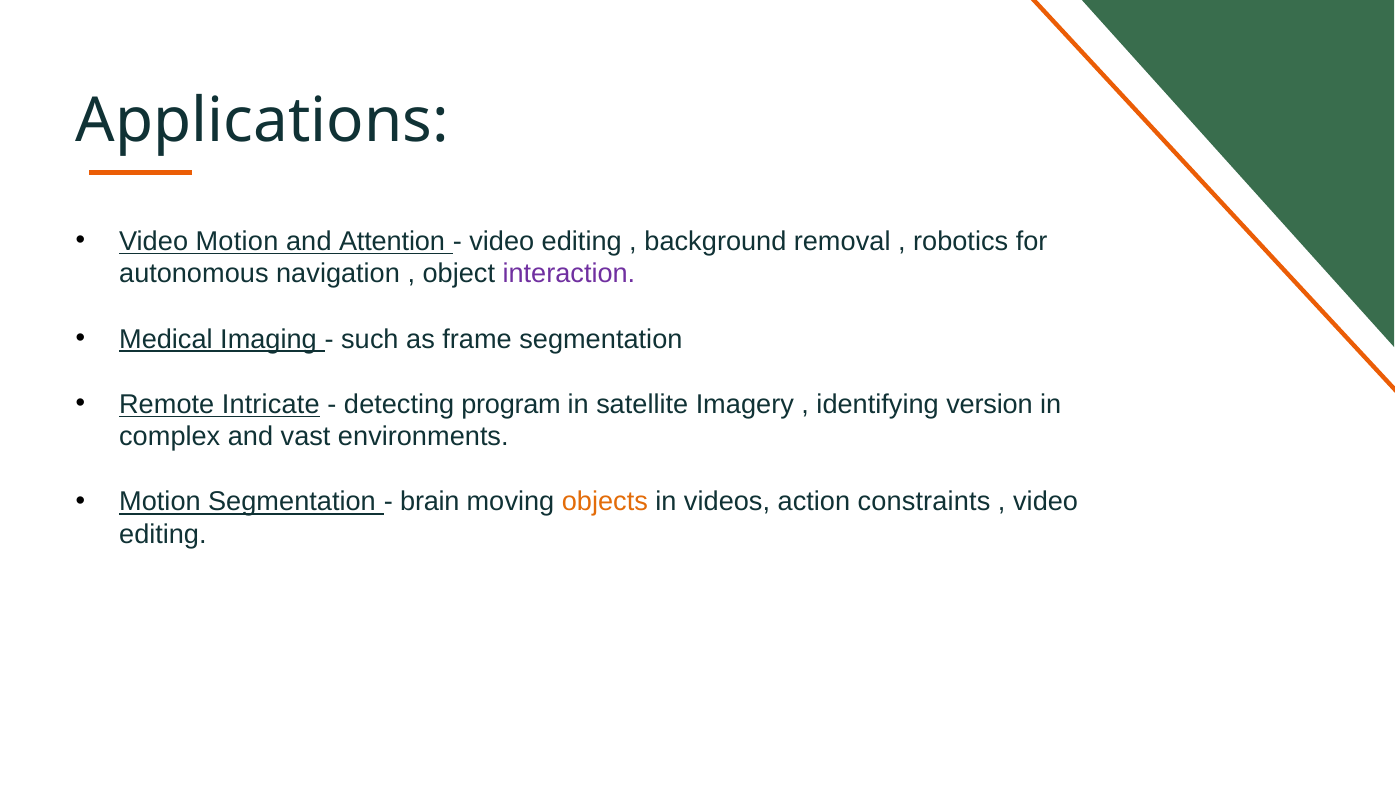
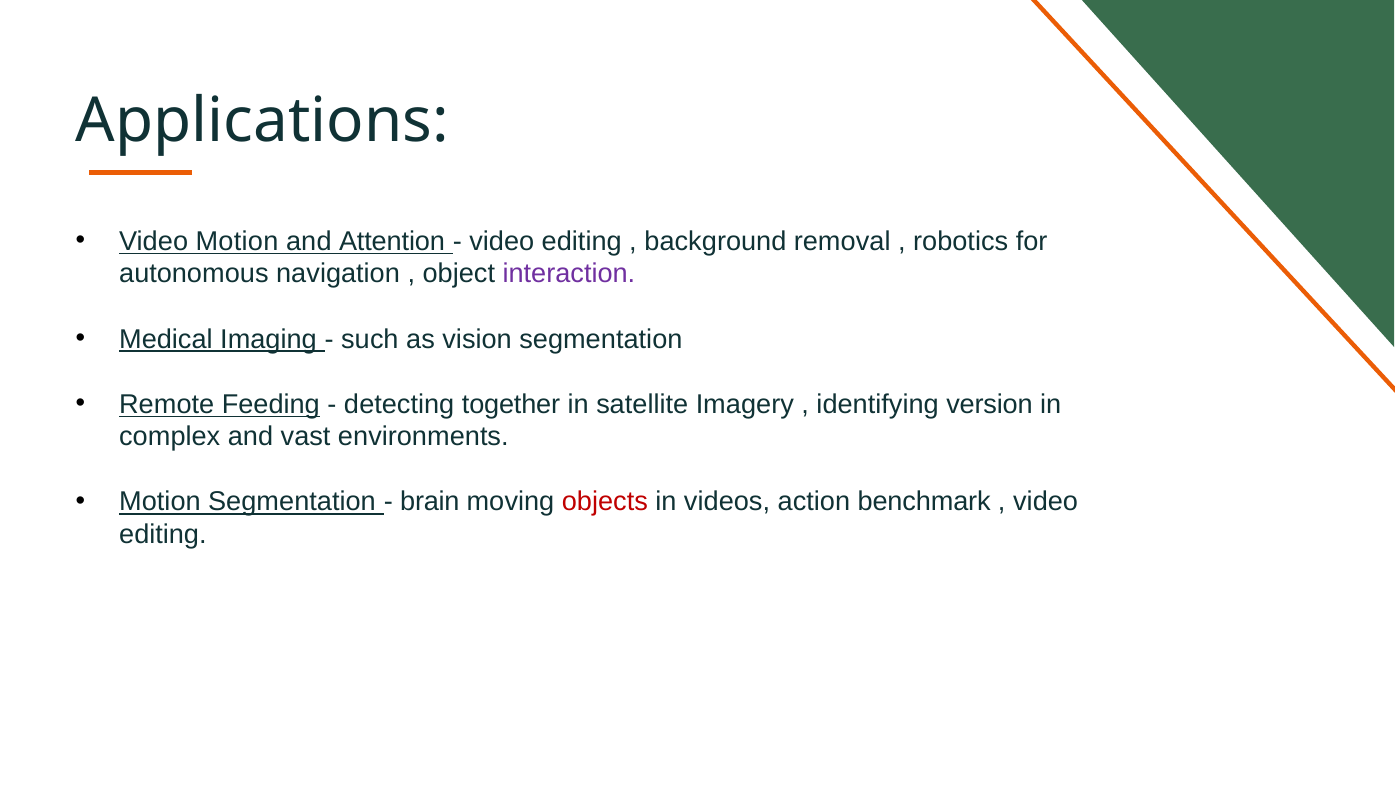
frame: frame -> vision
Intricate: Intricate -> Feeding
program: program -> together
objects colour: orange -> red
constraints: constraints -> benchmark
